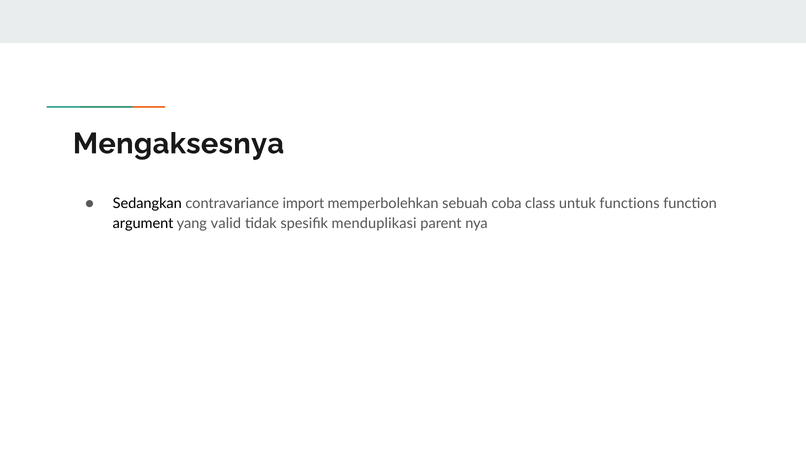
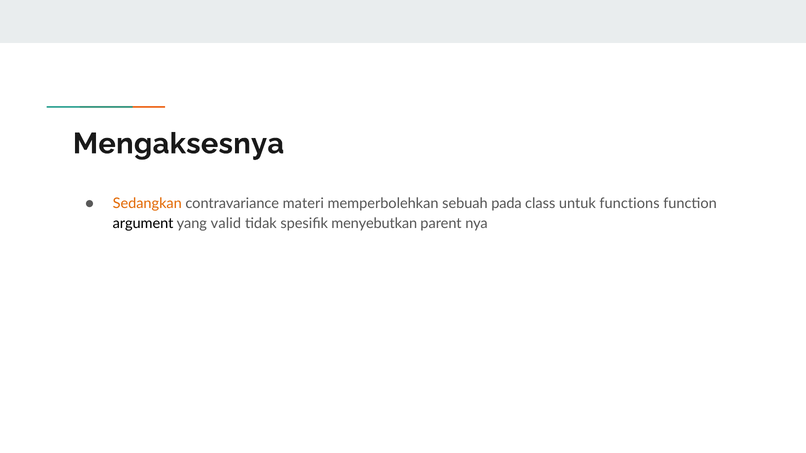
Sedangkan colour: black -> orange
import: import -> materi
coba: coba -> pada
menduplikasi: menduplikasi -> menyebutkan
